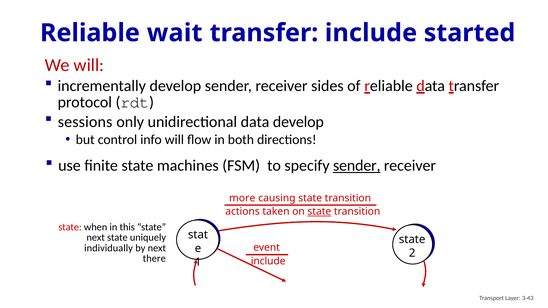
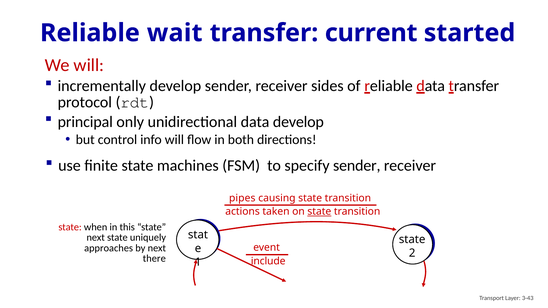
transfer include: include -> current
sessions: sessions -> principal
sender at (357, 166) underline: present -> none
more: more -> pipes
individually: individually -> approaches
